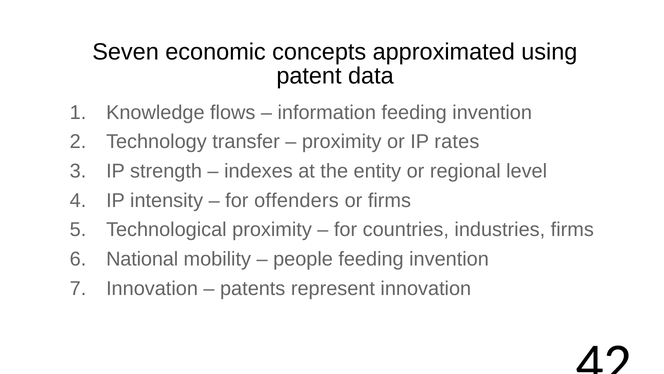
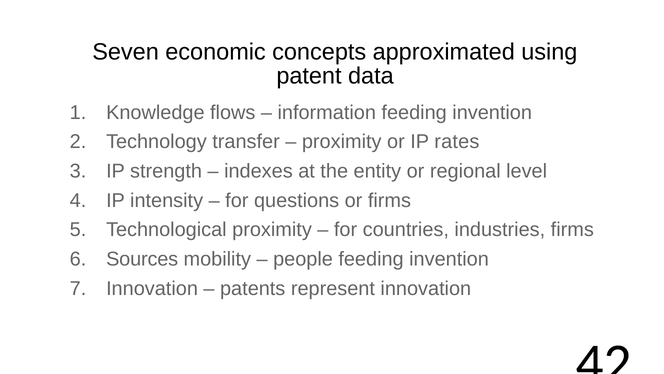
offenders: offenders -> questions
National: National -> Sources
